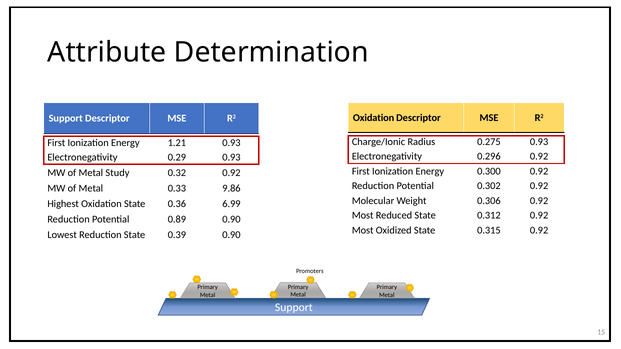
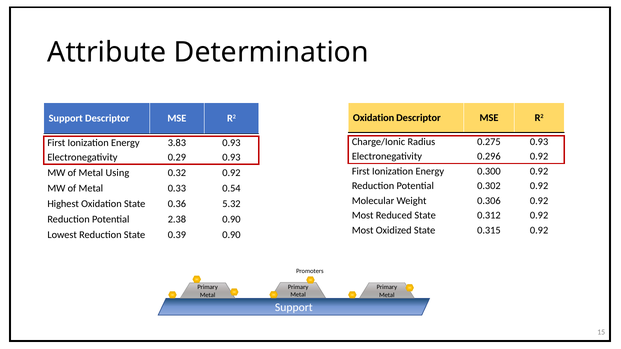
1.21: 1.21 -> 3.83
Study: Study -> Using
9.86: 9.86 -> 0.54
6.99: 6.99 -> 5.32
0.89: 0.89 -> 2.38
